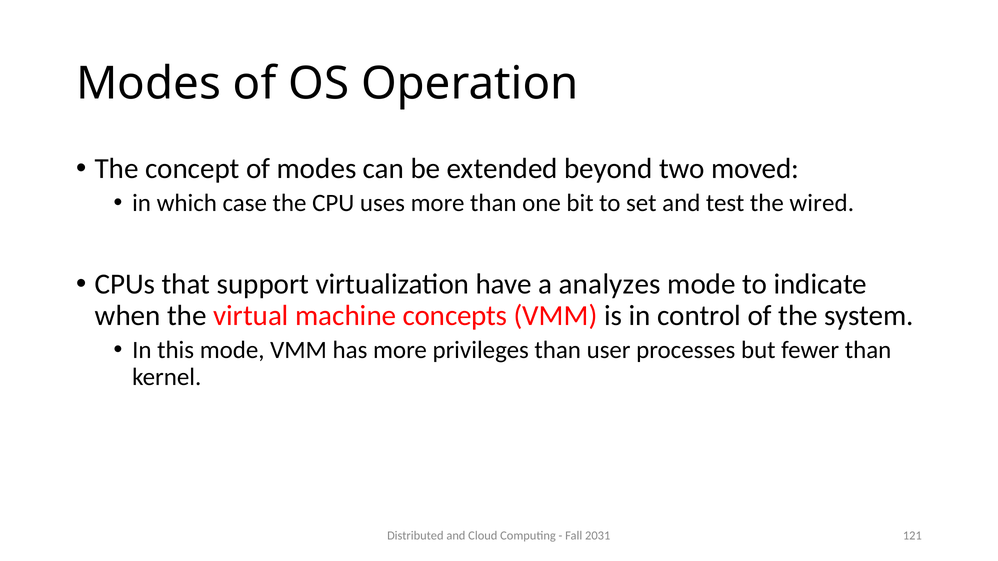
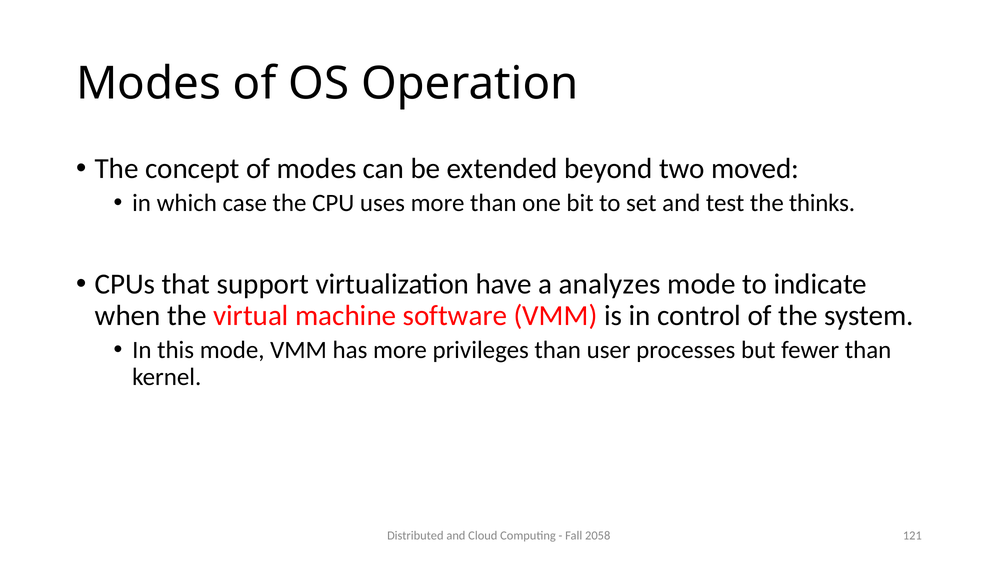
wired: wired -> thinks
concepts: concepts -> software
2031: 2031 -> 2058
